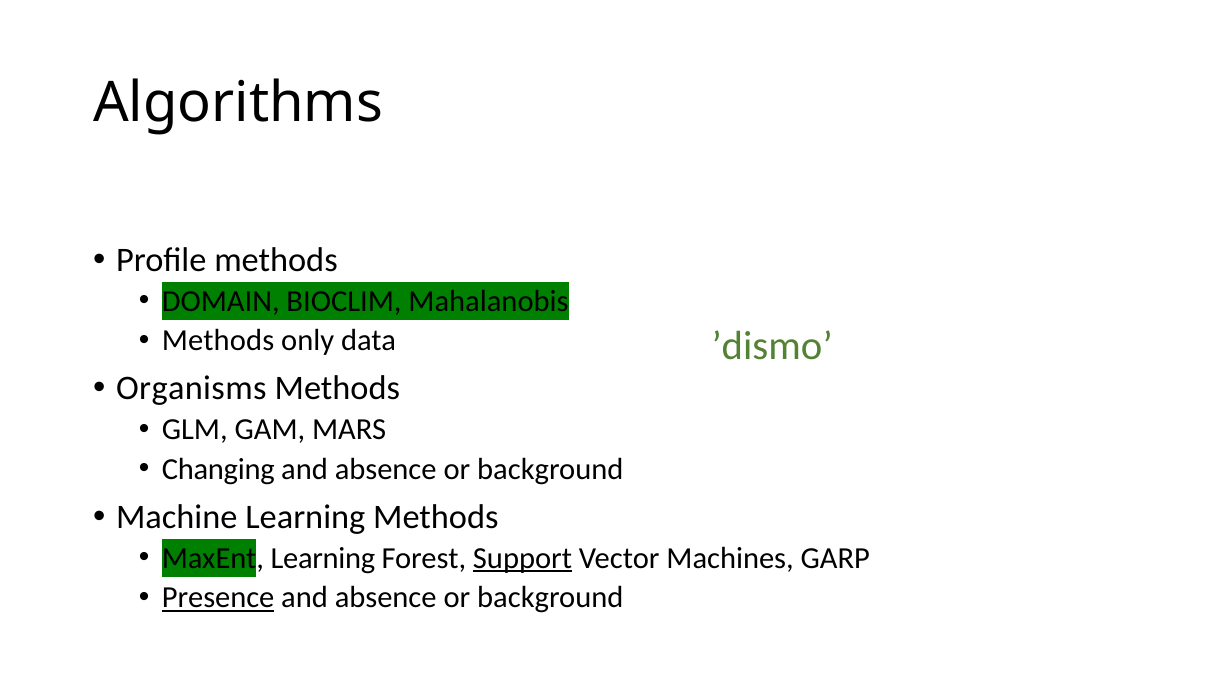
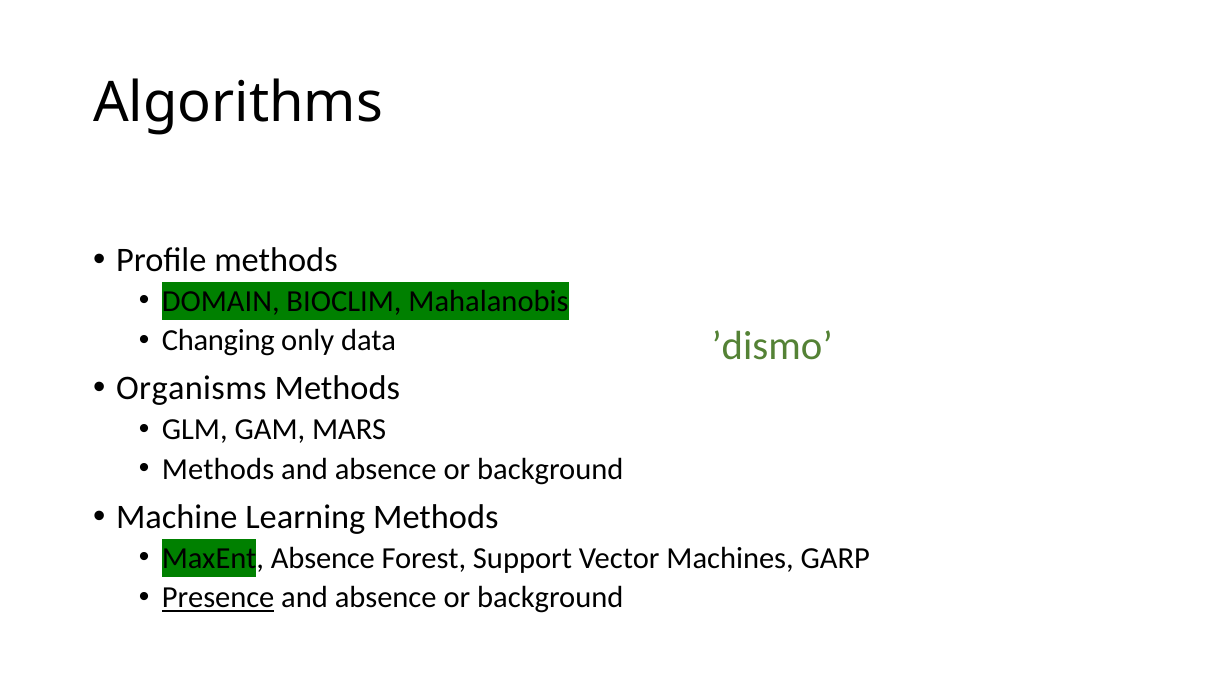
Methods at (218, 341): Methods -> Changing
Changing at (218, 469): Changing -> Methods
MaxEnt Learning: Learning -> Absence
Support underline: present -> none
